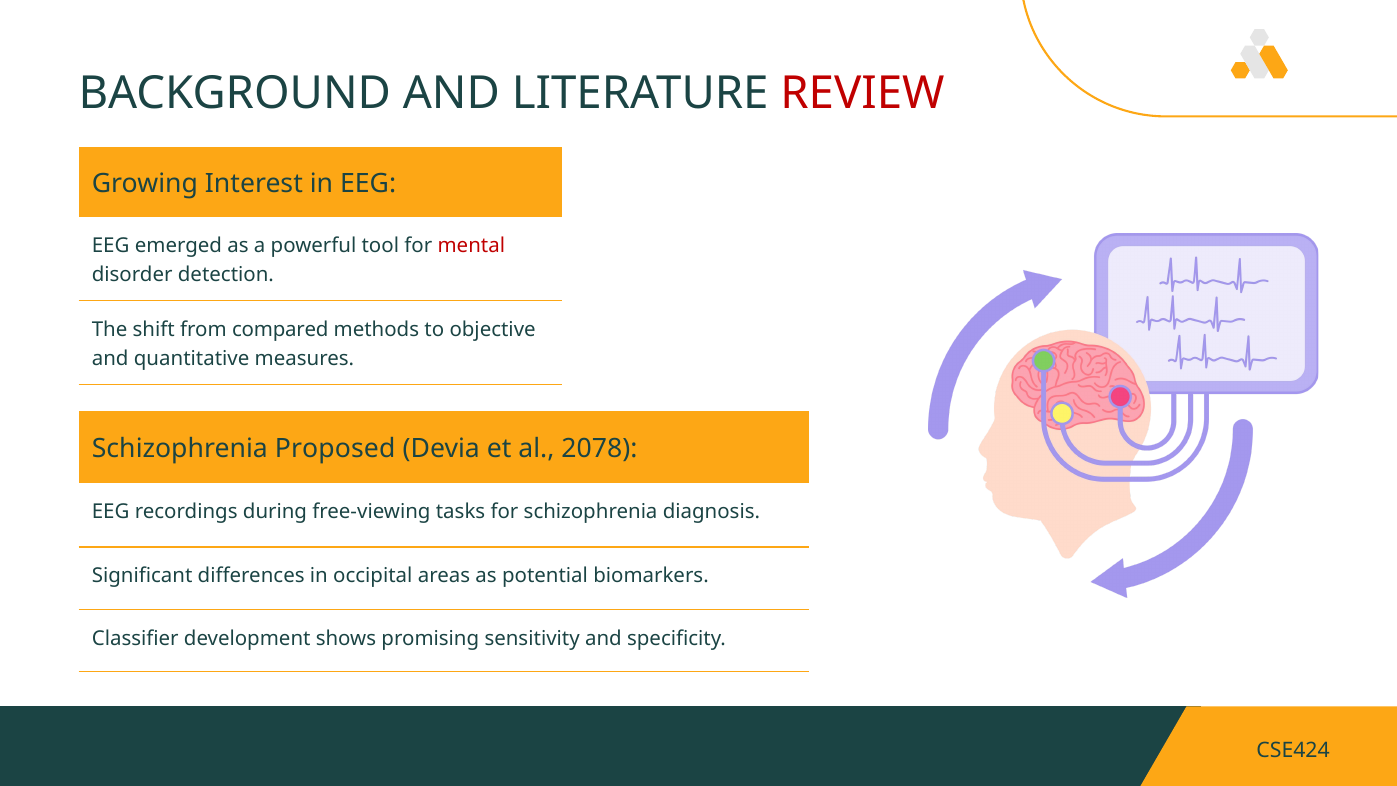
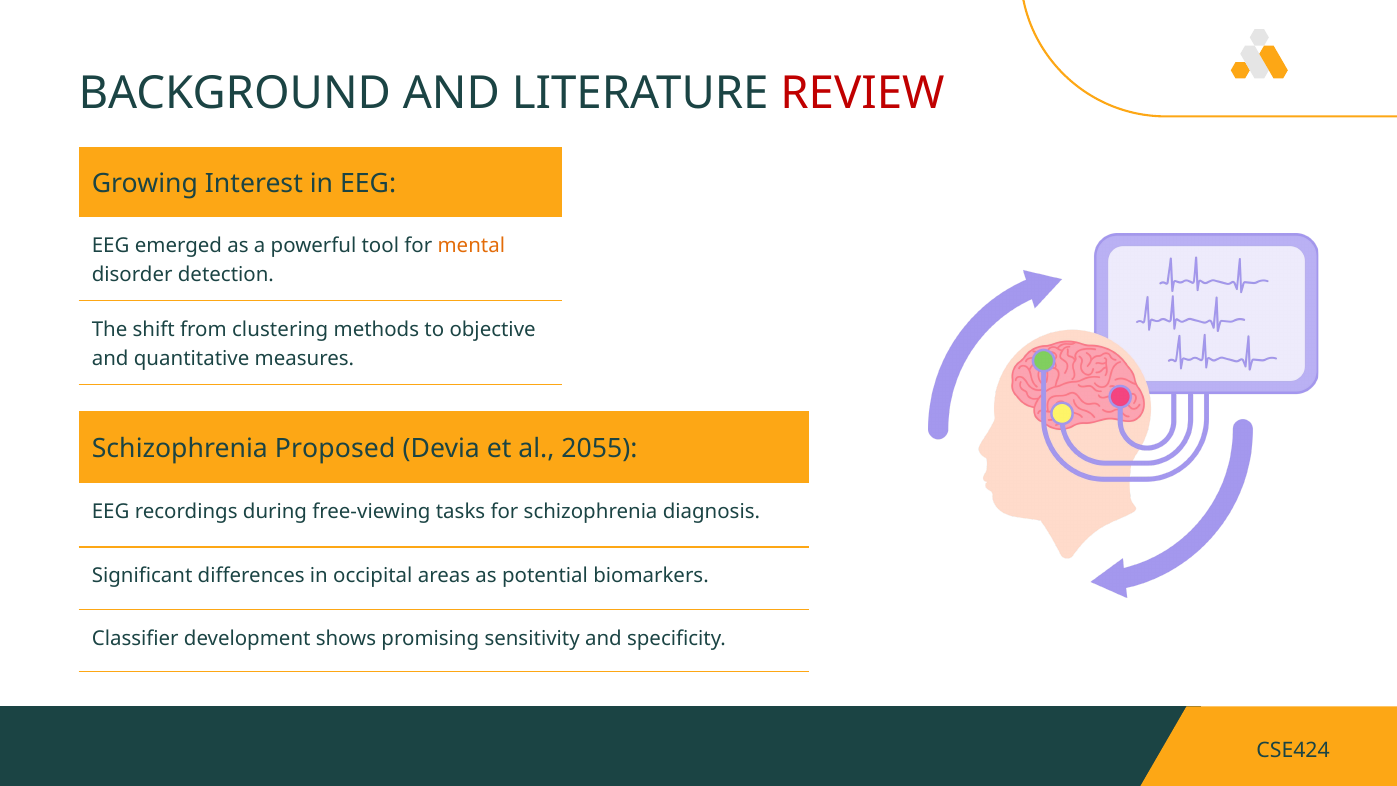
mental colour: red -> orange
compared: compared -> clustering
2078: 2078 -> 2055
